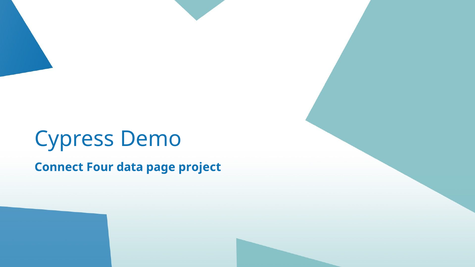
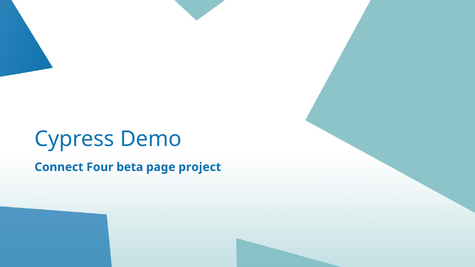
data: data -> beta
